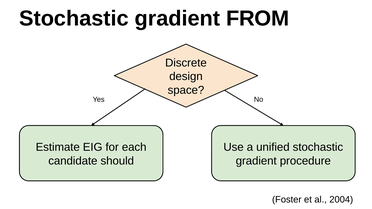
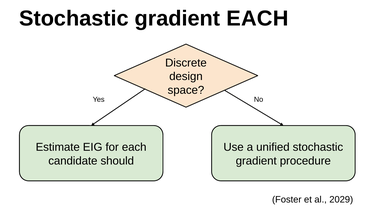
gradient FROM: FROM -> EACH
2004: 2004 -> 2029
